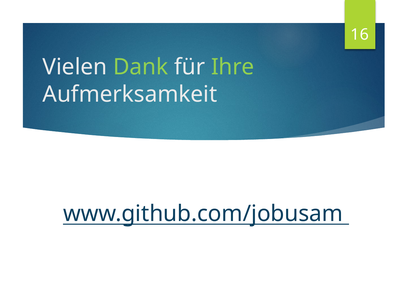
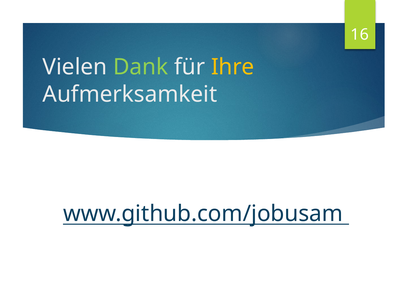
Ihre colour: light green -> yellow
